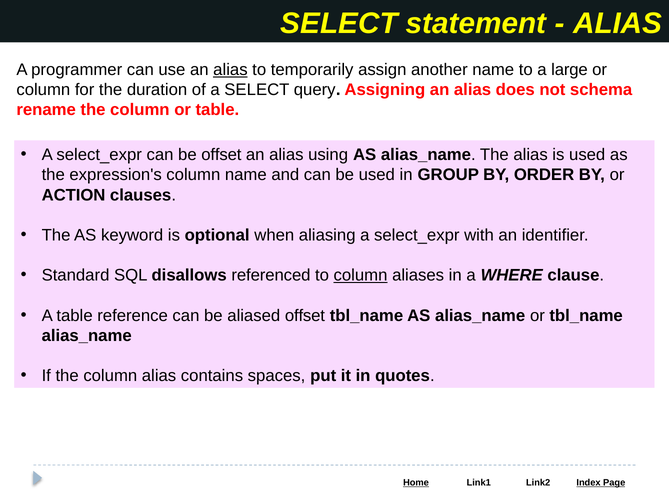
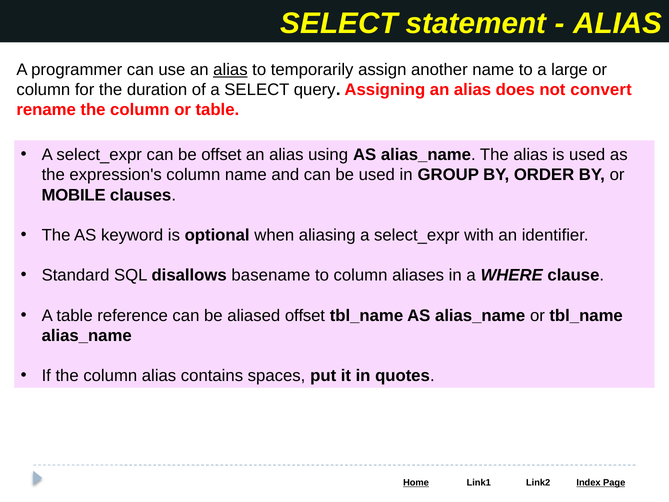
schema: schema -> convert
ACTION: ACTION -> MOBILE
referenced: referenced -> basename
column at (361, 275) underline: present -> none
